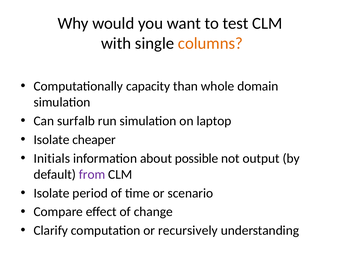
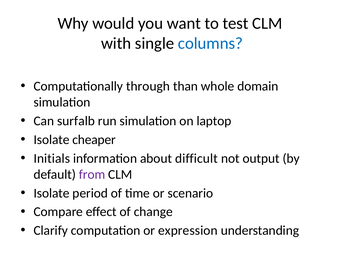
columns colour: orange -> blue
capacity: capacity -> through
possible: possible -> difficult
recursively: recursively -> expression
